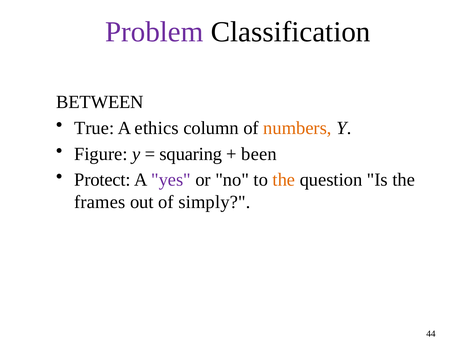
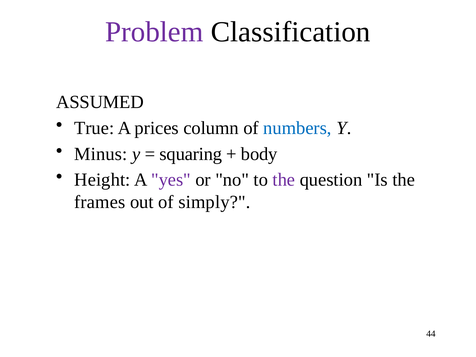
BETWEEN: BETWEEN -> ASSUMED
ethics: ethics -> prices
numbers colour: orange -> blue
Figure: Figure -> Minus
been: been -> body
Protect: Protect -> Height
the at (284, 180) colour: orange -> purple
